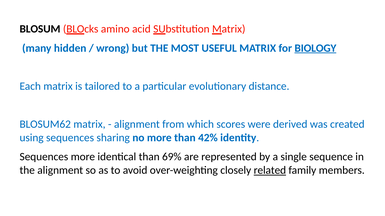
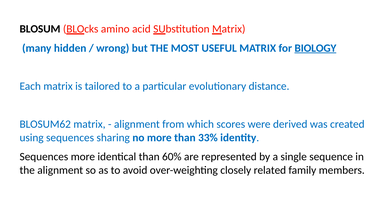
42%: 42% -> 33%
69%: 69% -> 60%
related underline: present -> none
